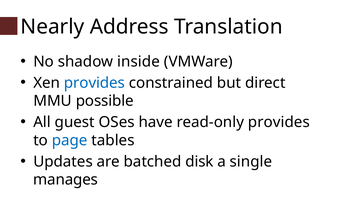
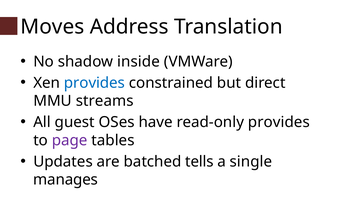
Nearly: Nearly -> Moves
possible: possible -> streams
page colour: blue -> purple
disk: disk -> tells
